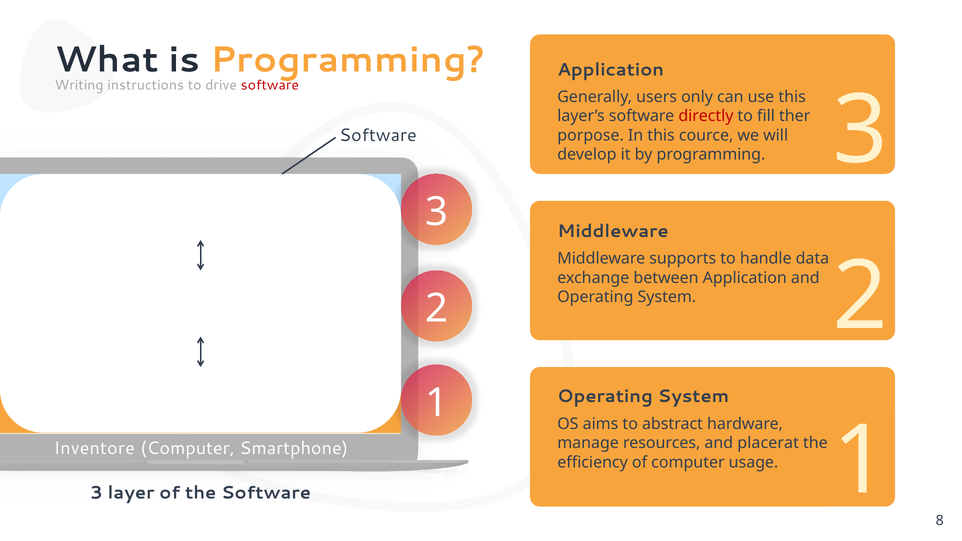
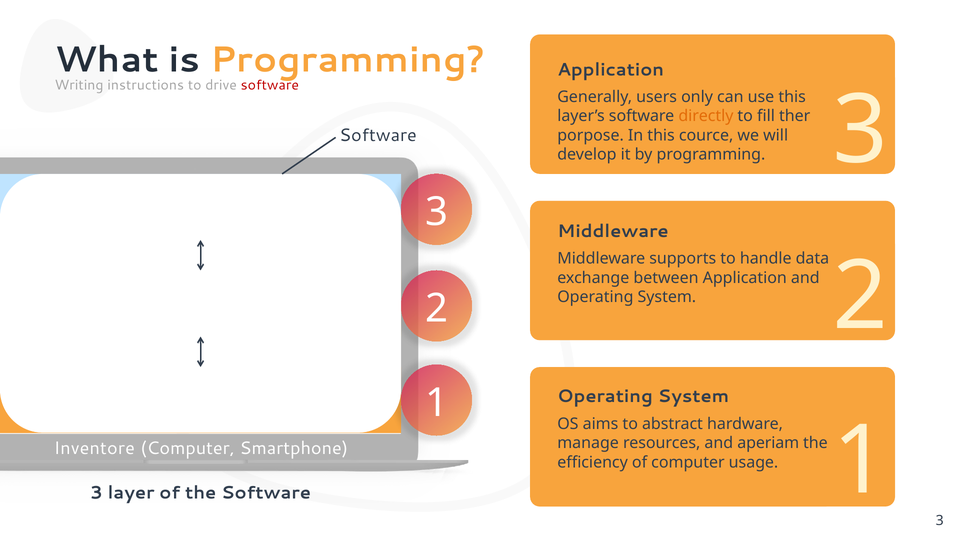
directly colour: red -> orange
1 8: 8 -> 3
placerat: placerat -> aperiam
